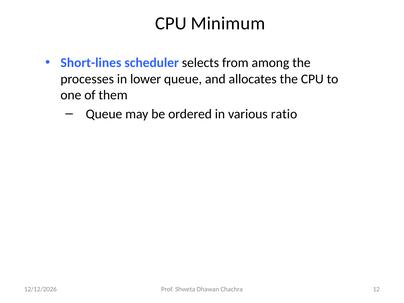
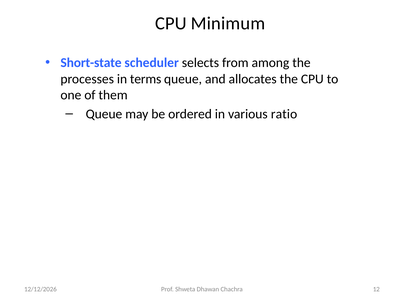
Short-lines: Short-lines -> Short-state
lower: lower -> terms
